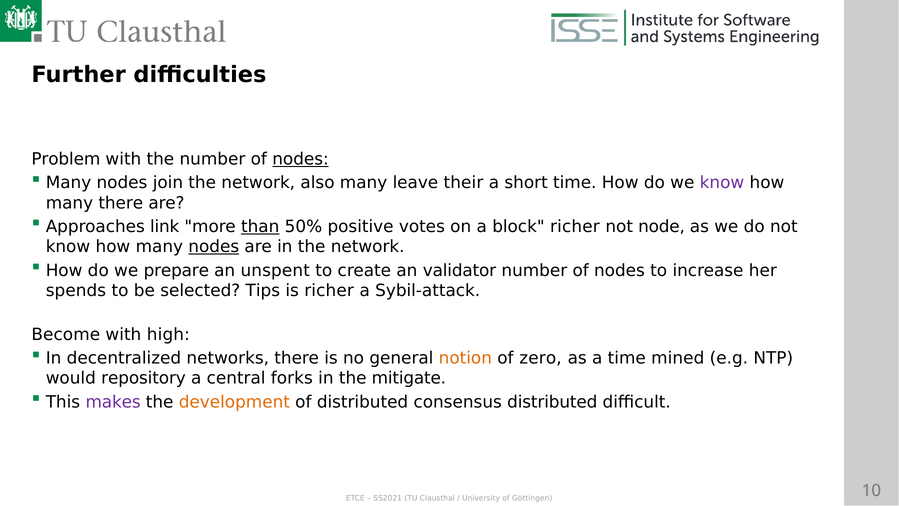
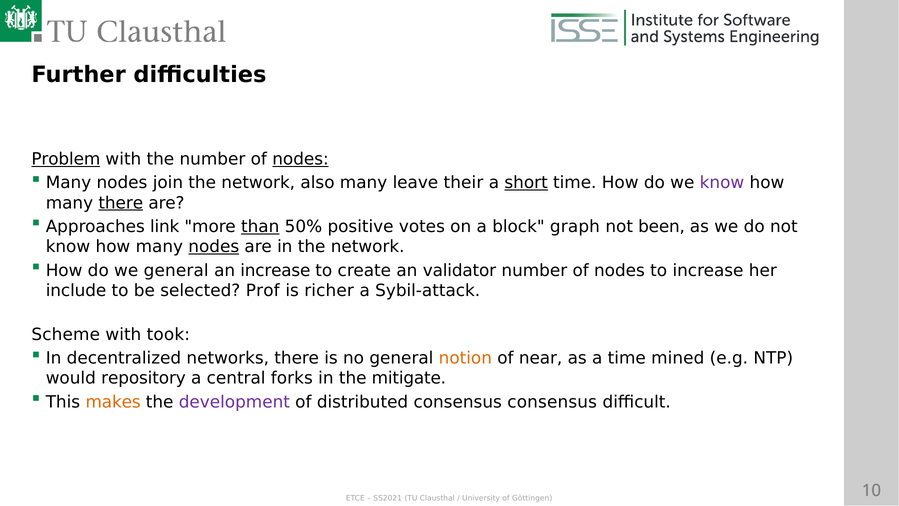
Problem underline: none -> present
short underline: none -> present
there at (121, 203) underline: none -> present
block richer: richer -> graph
node: node -> been
we prepare: prepare -> general
an unspent: unspent -> increase
spends: spends -> include
Tips: Tips -> Prof
Become: Become -> Scheme
high: high -> took
zero: zero -> near
makes colour: purple -> orange
development colour: orange -> purple
consensus distributed: distributed -> consensus
